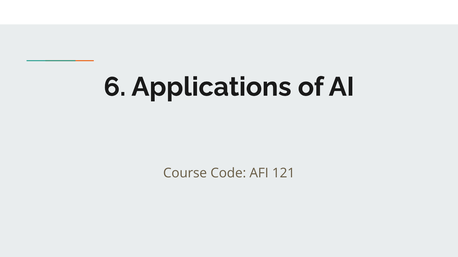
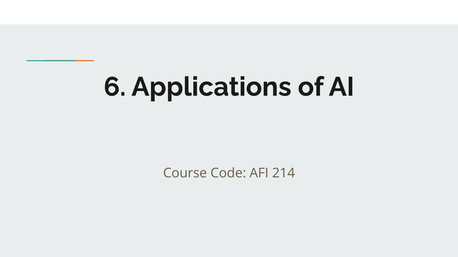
121: 121 -> 214
